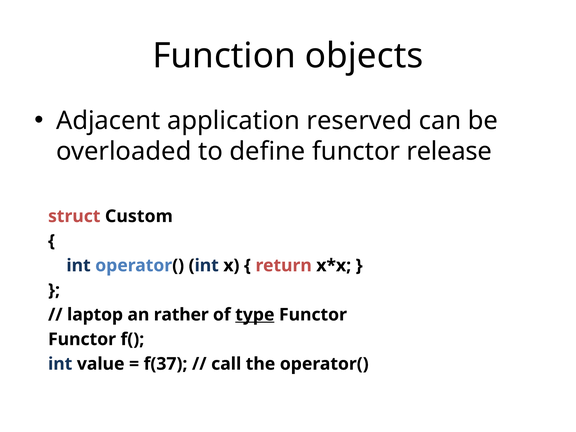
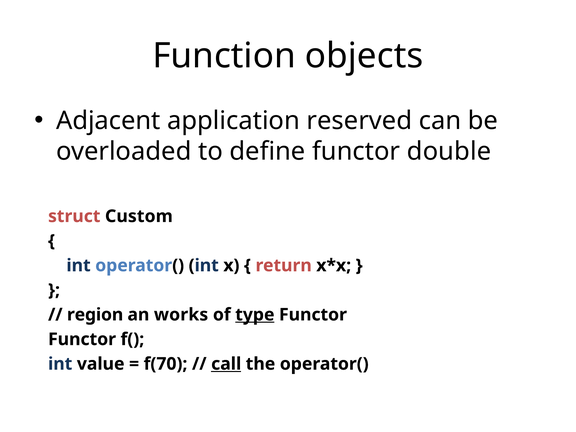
release: release -> double
laptop: laptop -> region
rather: rather -> works
f(37: f(37 -> f(70
call underline: none -> present
